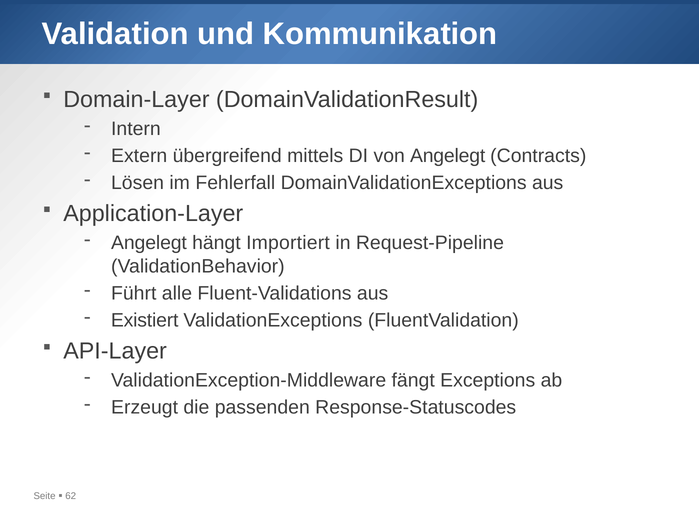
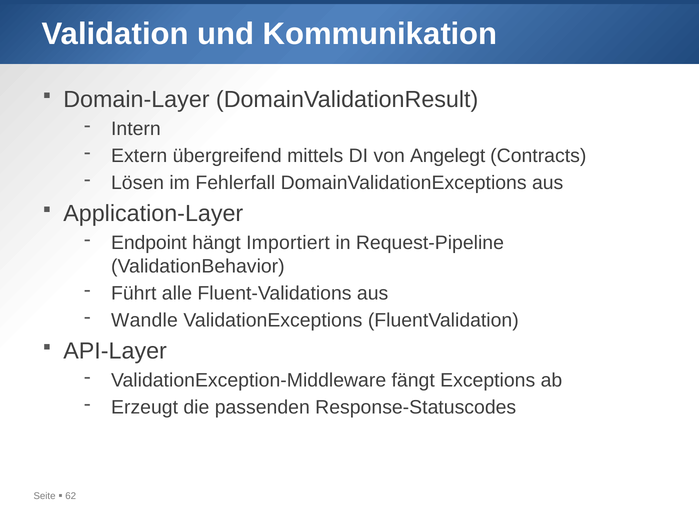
Angelegt at (149, 243): Angelegt -> Endpoint
Existiert: Existiert -> Wandle
